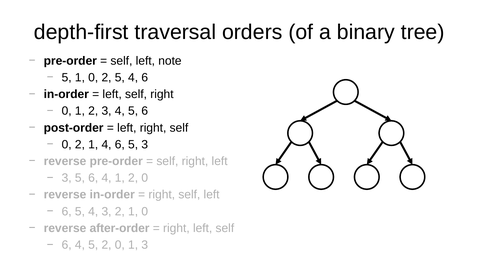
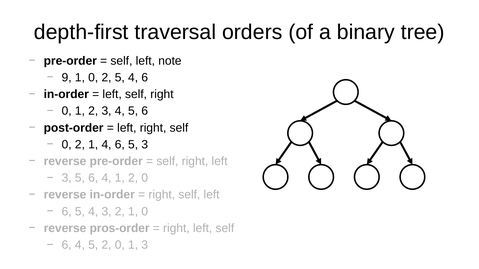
5 at (67, 78): 5 -> 9
after-order: after-order -> pros-order
